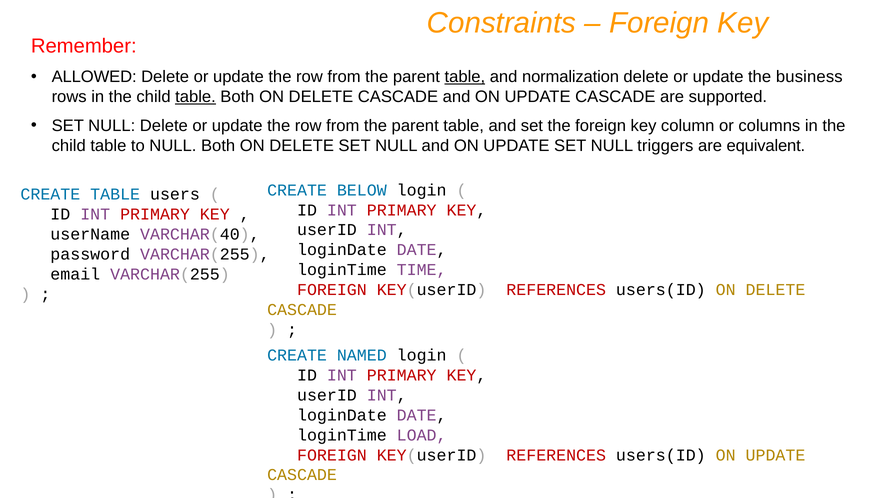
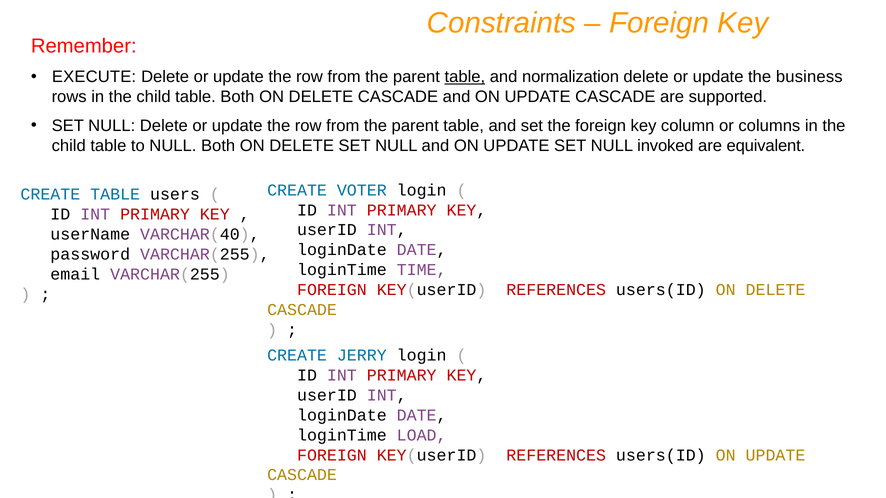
ALLOWED: ALLOWED -> EXECUTE
table at (195, 97) underline: present -> none
triggers: triggers -> invoked
BELOW: BELOW -> VOTER
NAMED: NAMED -> JERRY
